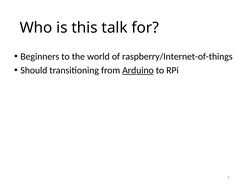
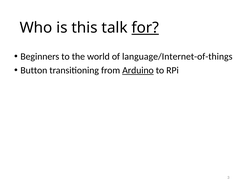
for underline: none -> present
raspberry/Internet-of-things: raspberry/Internet-of-things -> language/Internet-of-things
Should: Should -> Button
